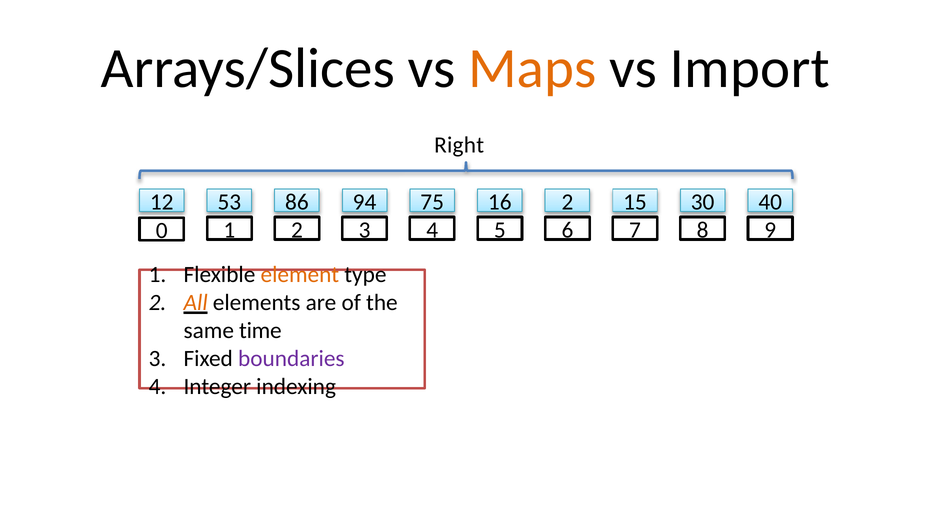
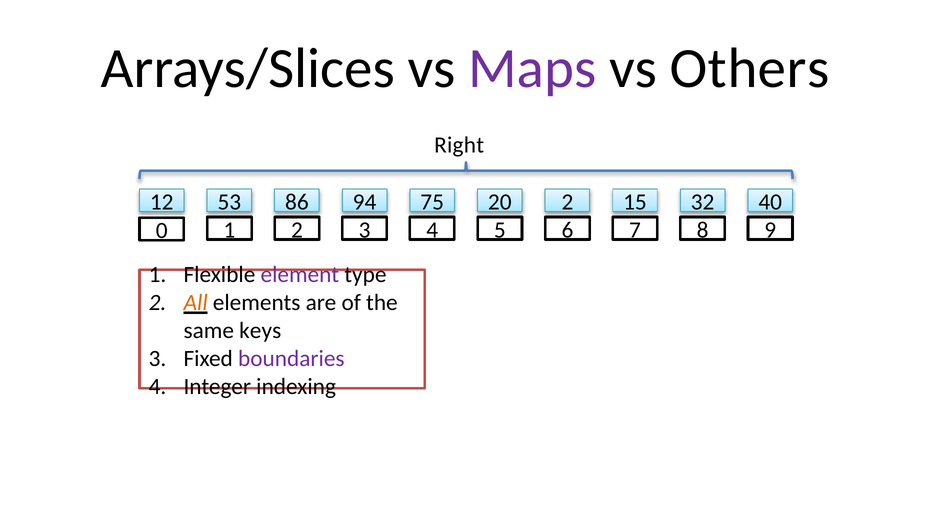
Maps colour: orange -> purple
Import: Import -> Others
16: 16 -> 20
30: 30 -> 32
element colour: orange -> purple
time: time -> keys
